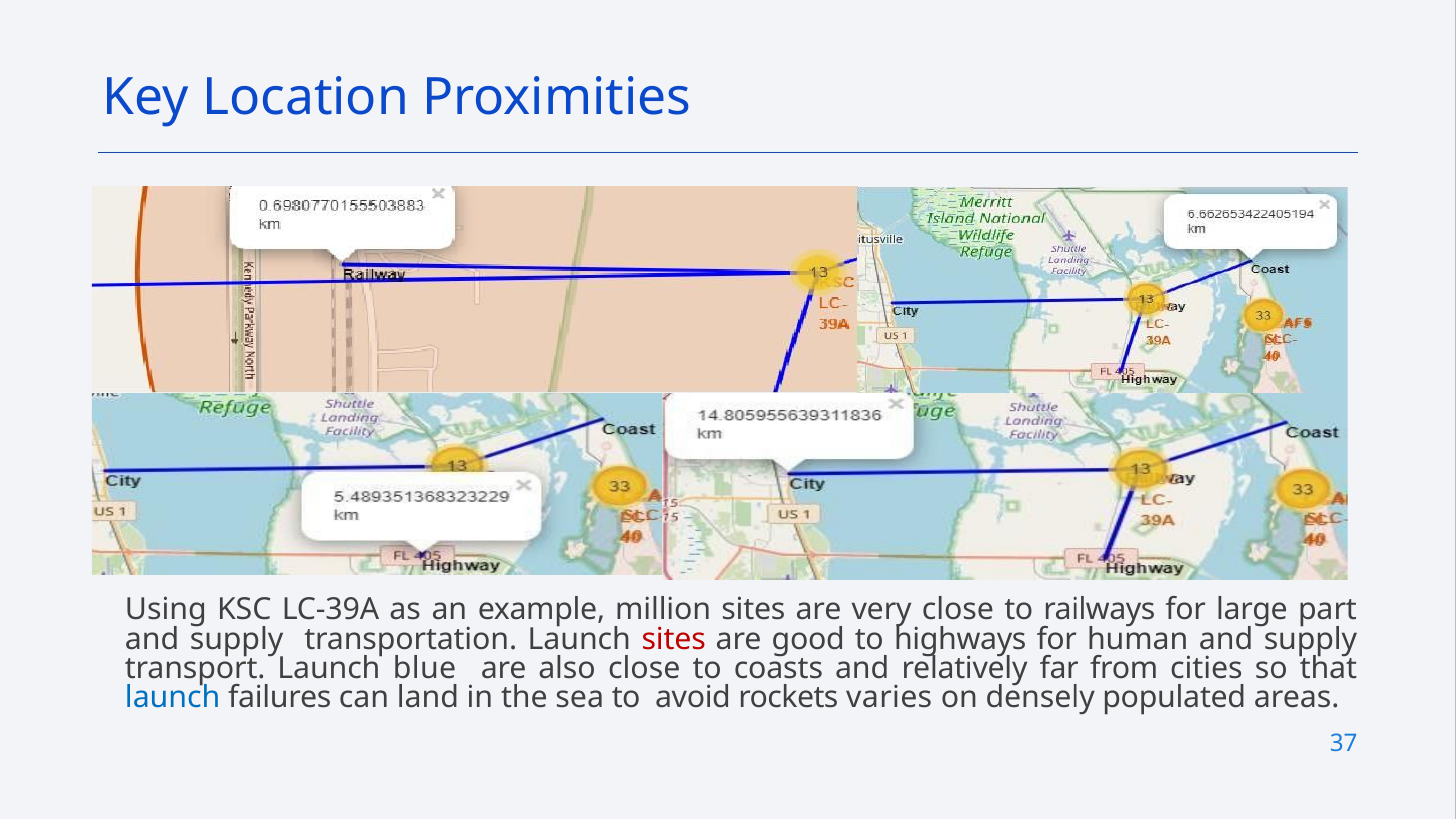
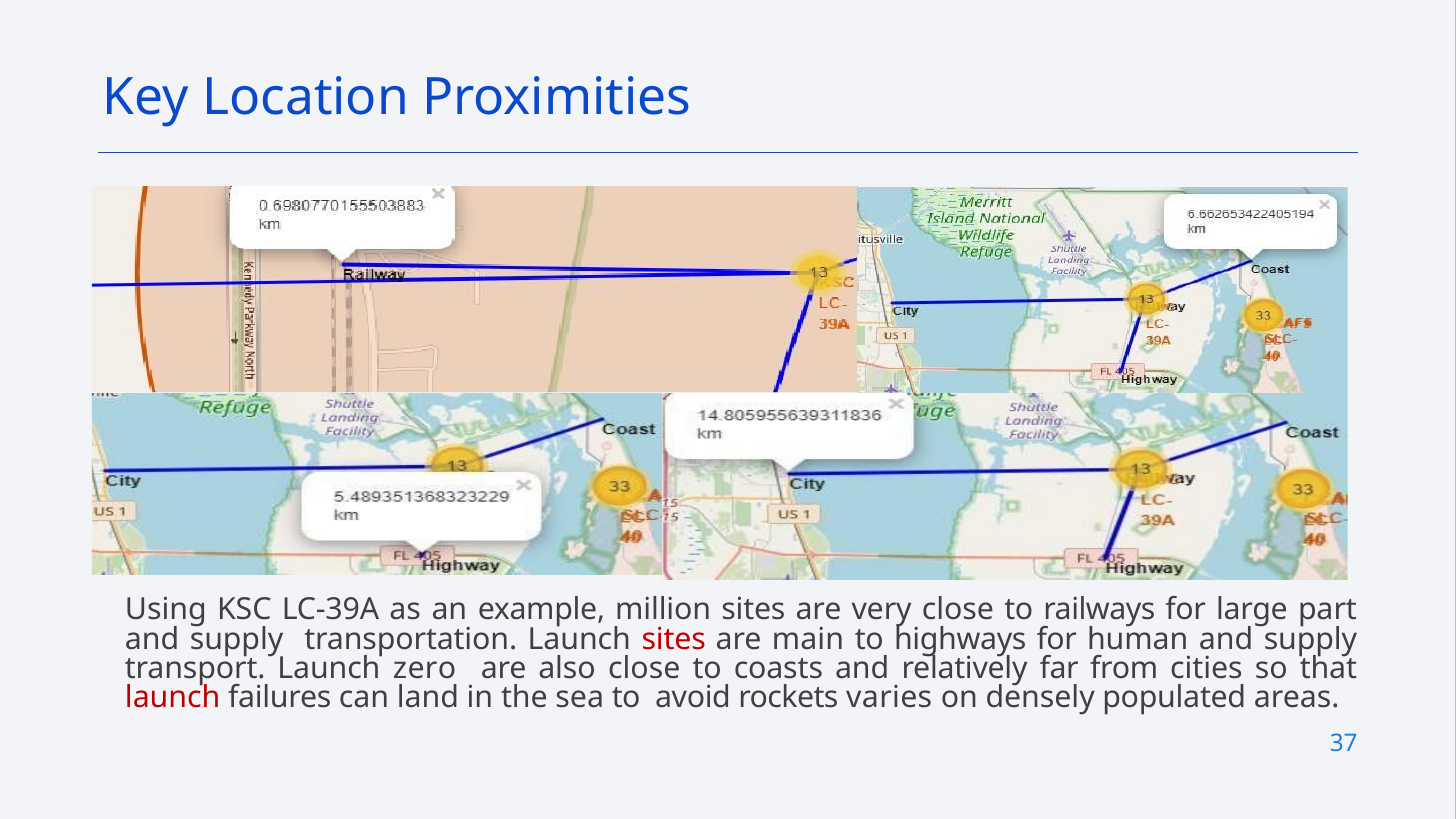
good: good -> main
blue: blue -> zero
launch at (173, 697) colour: blue -> red
